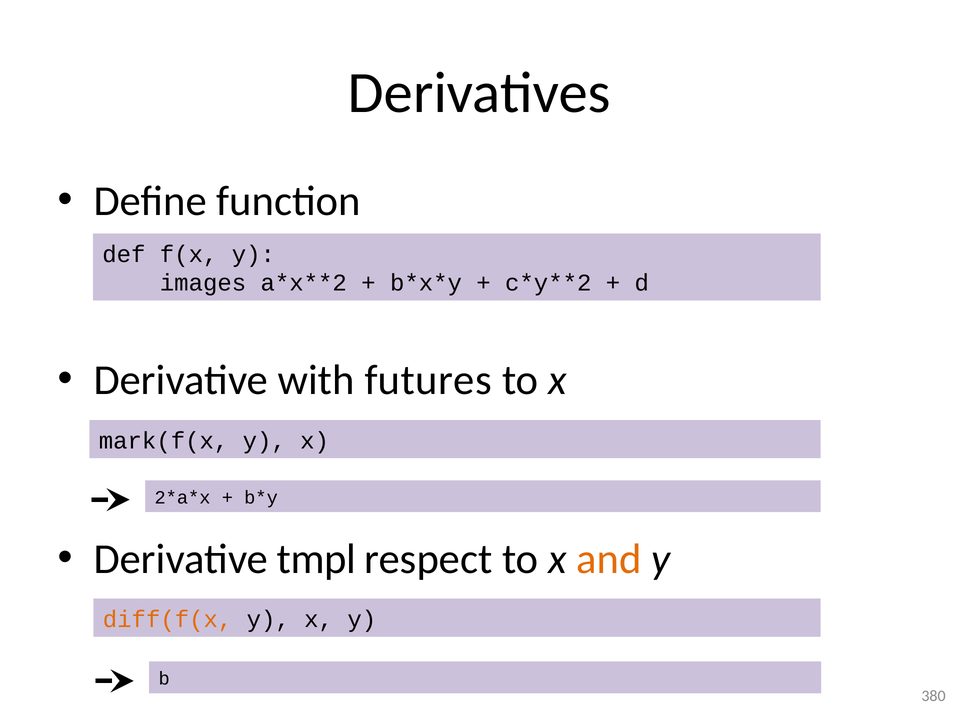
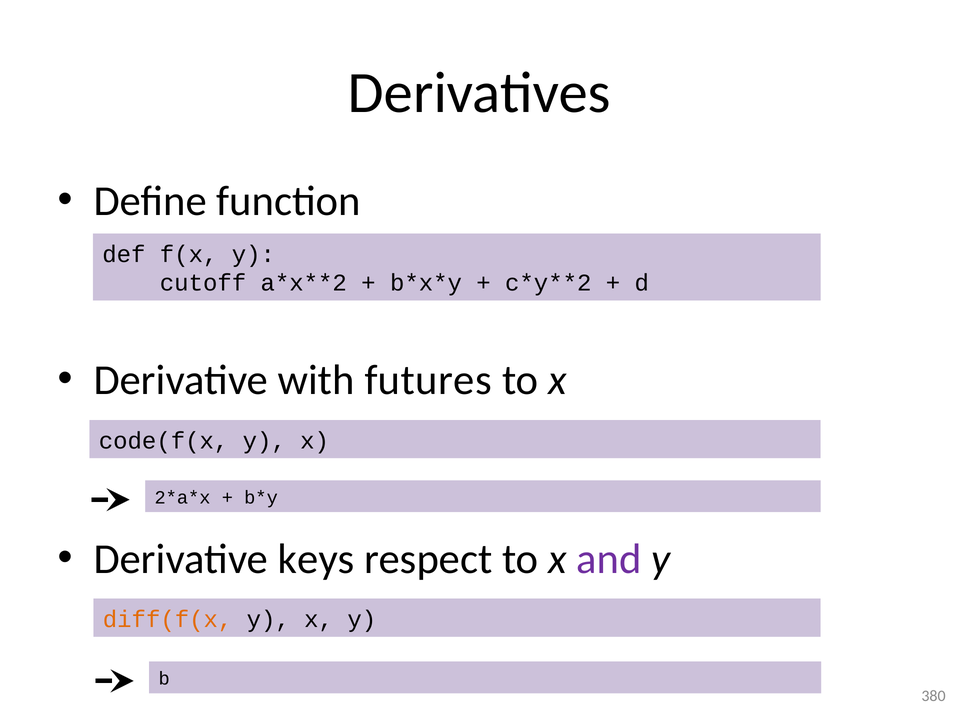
images: images -> cutoff
mark(f(x: mark(f(x -> code(f(x
tmpl: tmpl -> keys
and colour: orange -> purple
